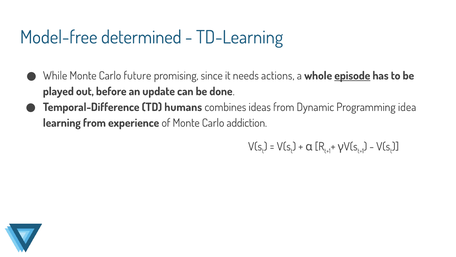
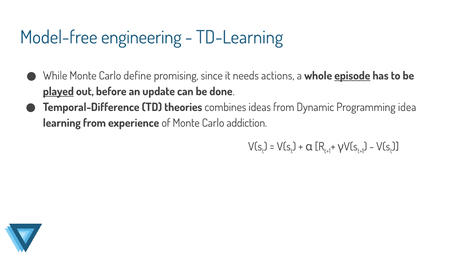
determined: determined -> engineering
future: future -> define
played underline: none -> present
humans: humans -> theories
